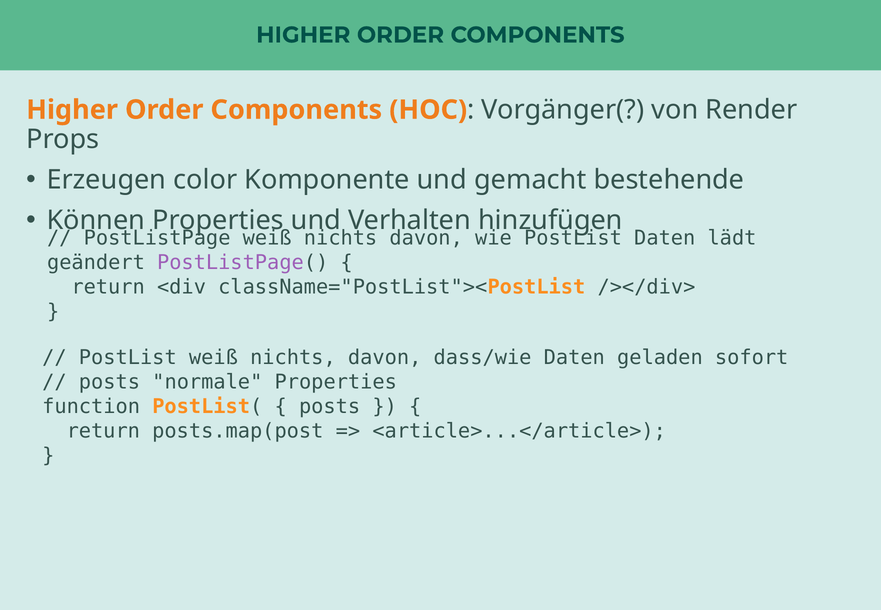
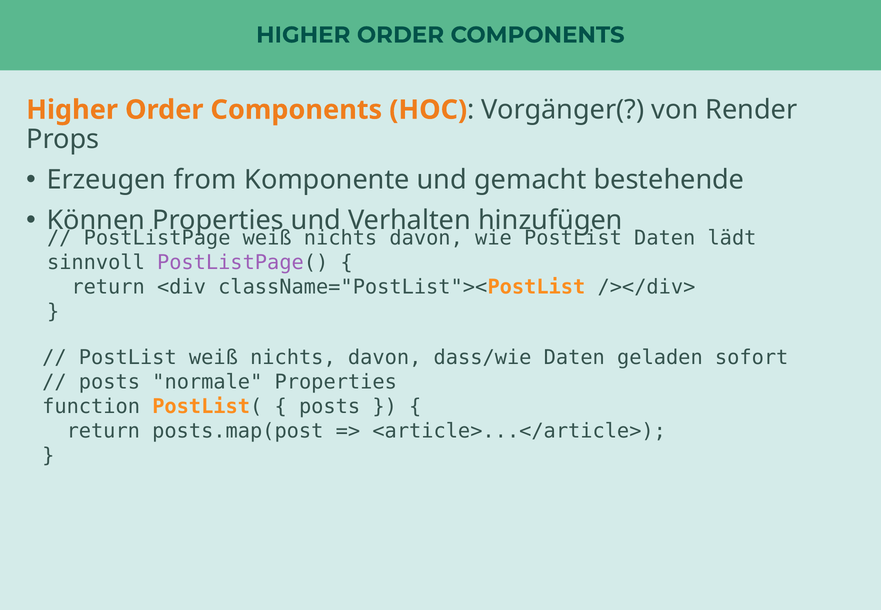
color: color -> from
geändert: geändert -> sinnvoll
